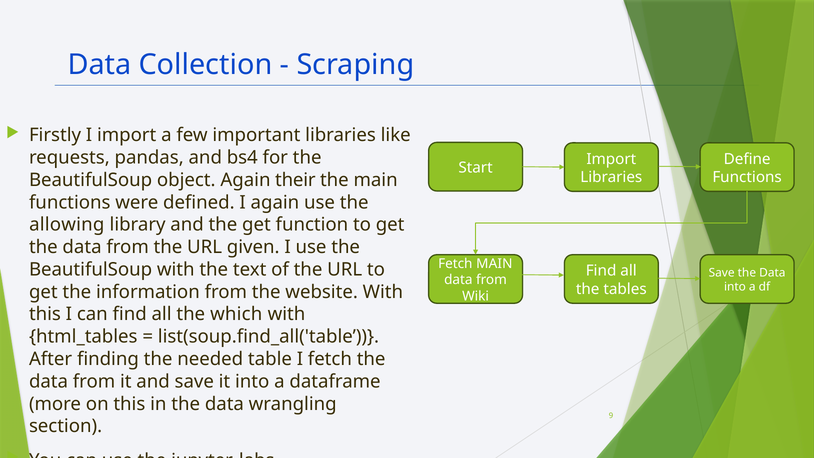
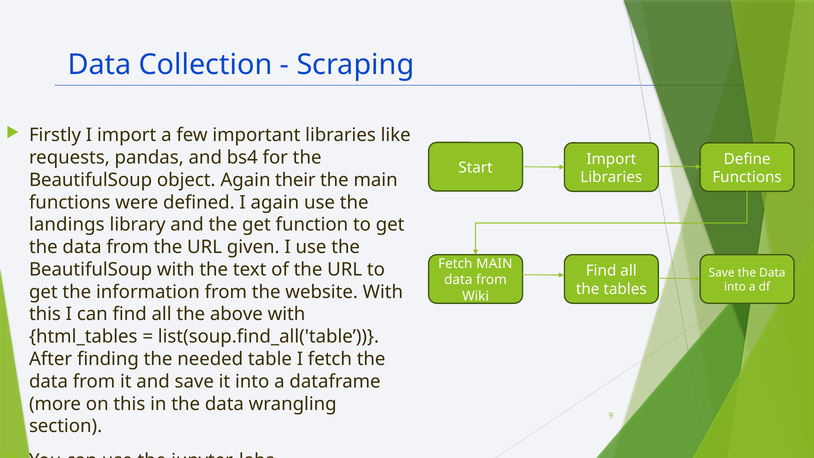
allowing: allowing -> landings
which: which -> above
